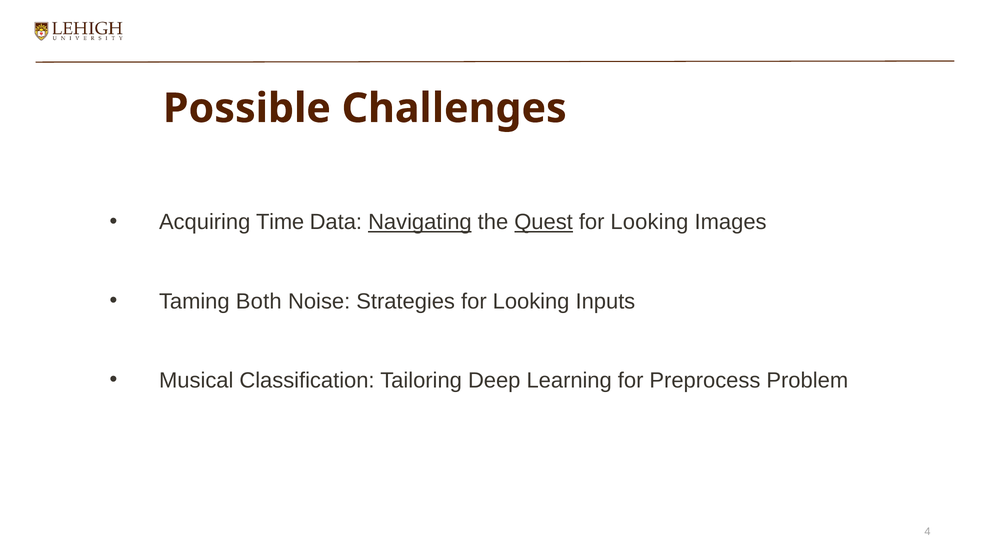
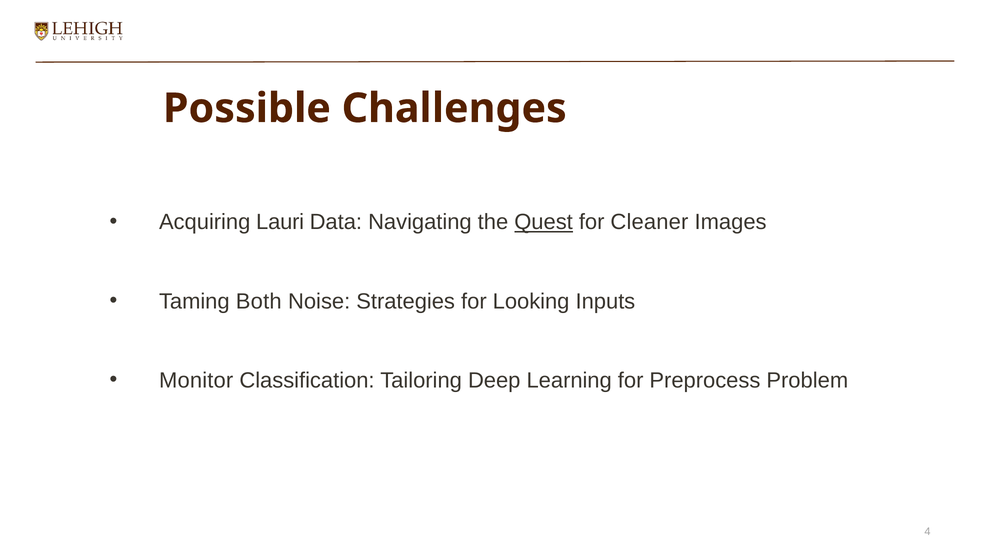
Time: Time -> Lauri
Navigating underline: present -> none
Looking at (649, 222): Looking -> Cleaner
Musical: Musical -> Monitor
